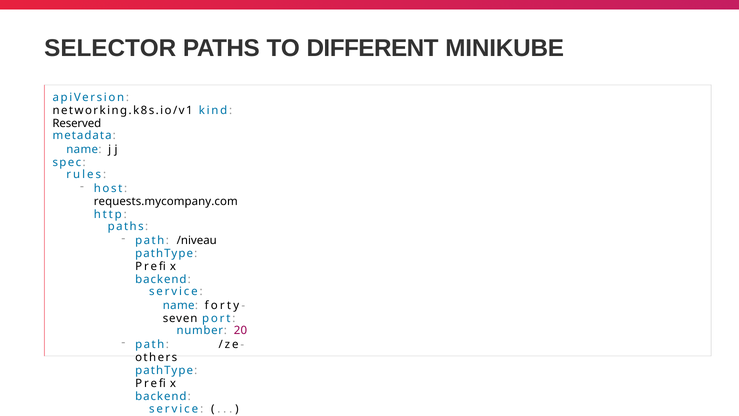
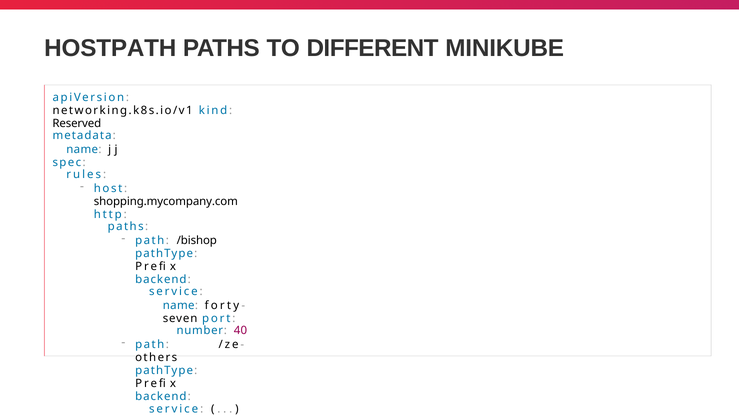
SELECTOR: SELECTOR -> HOSTPATH
requests.mycompany.com: requests.mycompany.com -> shopping.mycompany.com
/niveau: /niveau -> /bishop
20: 20 -> 40
